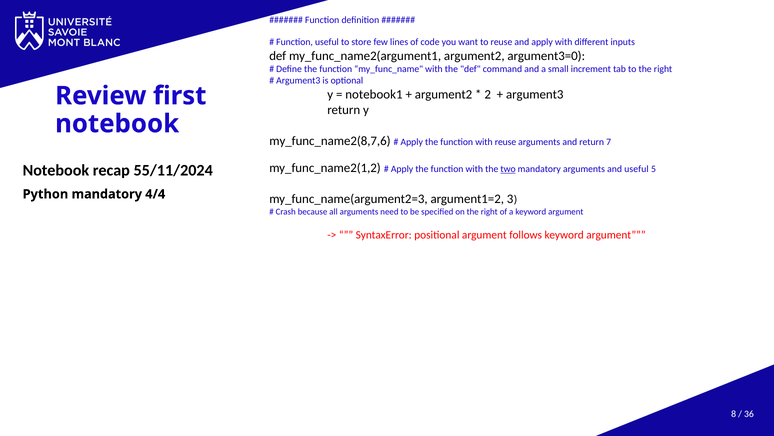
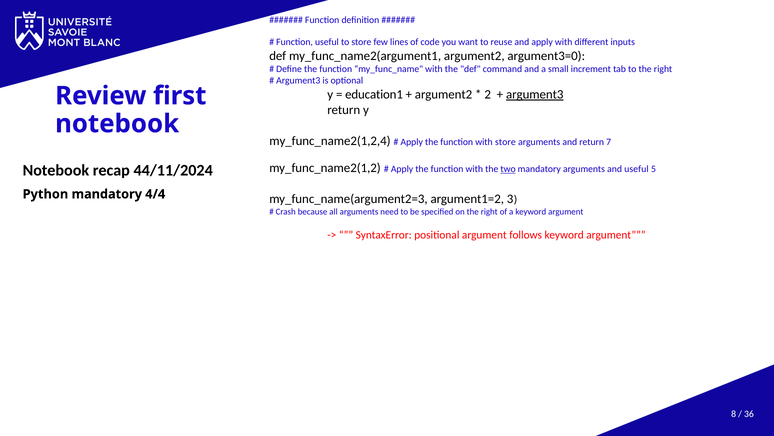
notebook1: notebook1 -> education1
argument3 at (535, 94) underline: none -> present
my_func_name2(8,7,6: my_func_name2(8,7,6 -> my_func_name2(1,2,4
with reuse: reuse -> store
55/11/2024: 55/11/2024 -> 44/11/2024
